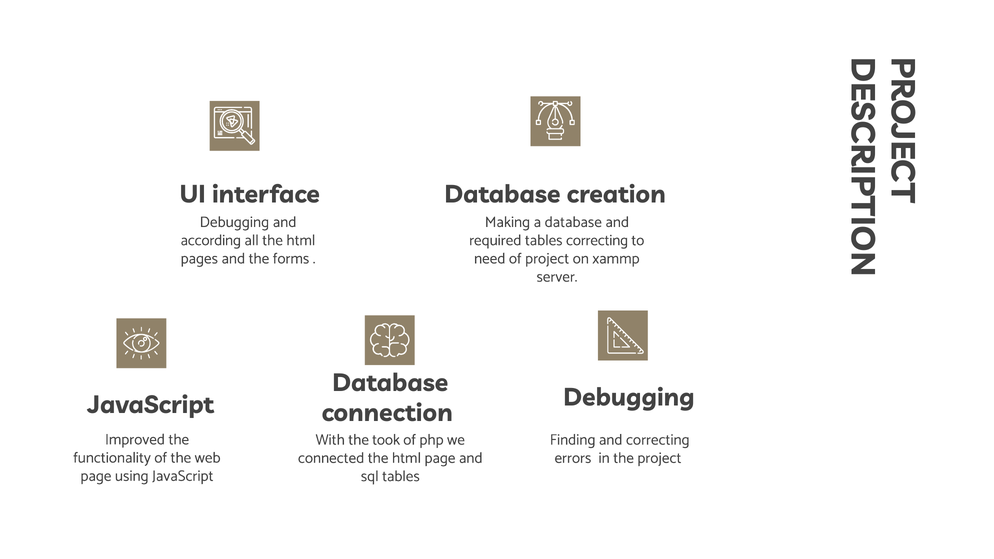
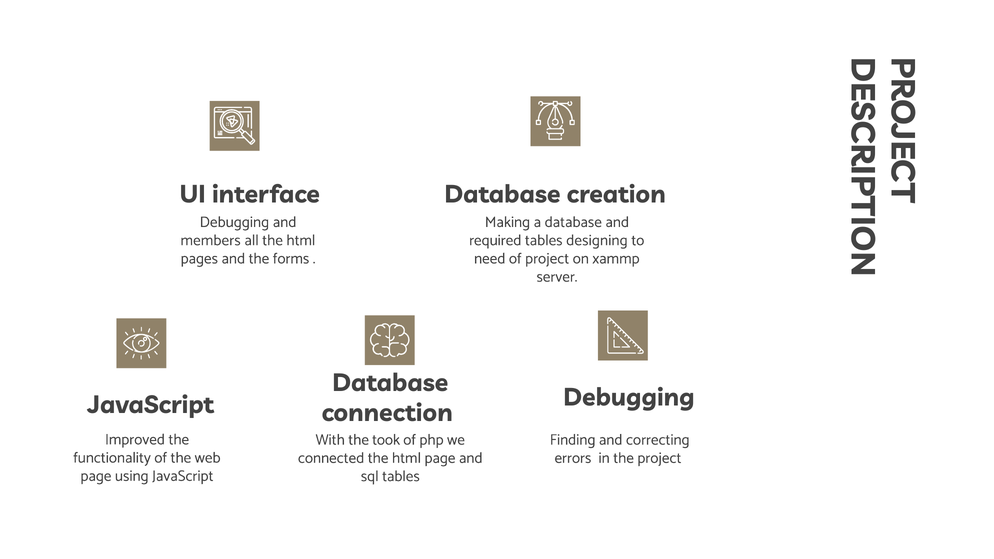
according: according -> members
tables correcting: correcting -> designing
